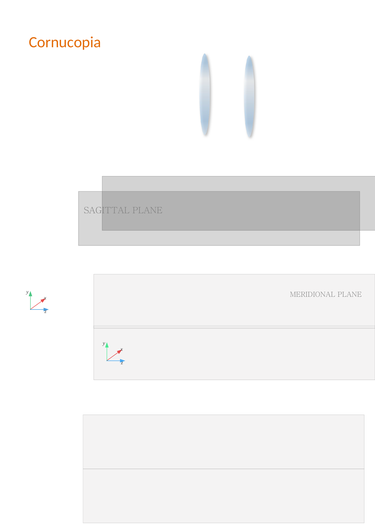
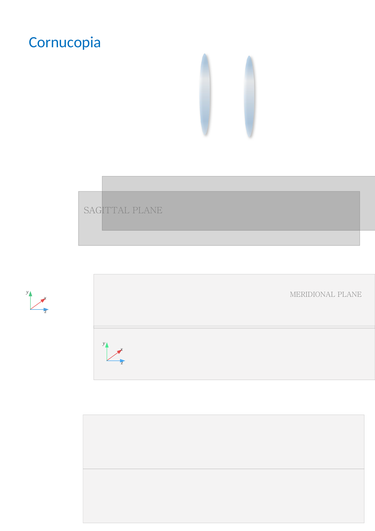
Cornucopia colour: orange -> blue
